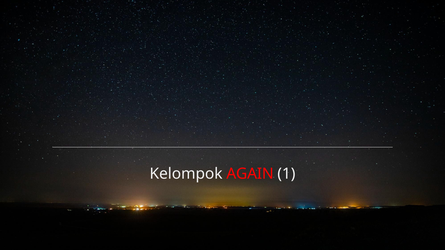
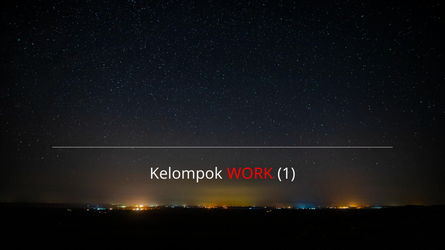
AGAIN: AGAIN -> WORK
